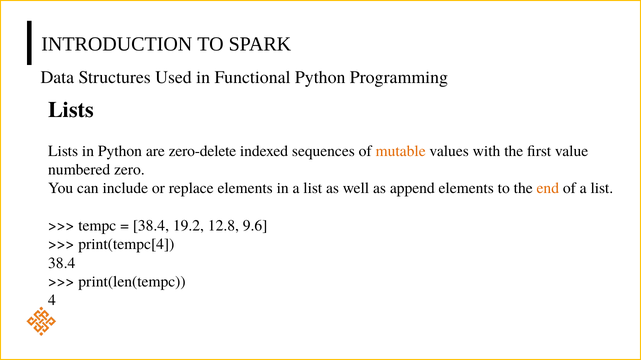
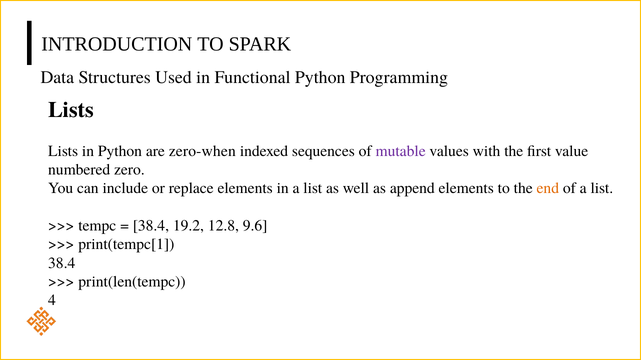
zero-delete: zero-delete -> zero-when
mutable colour: orange -> purple
print(tempc[4: print(tempc[4 -> print(tempc[1
